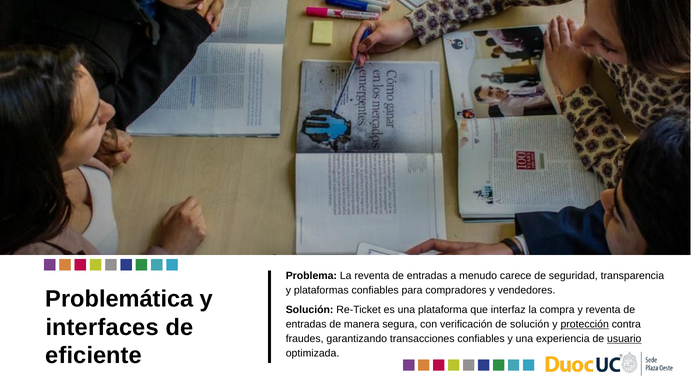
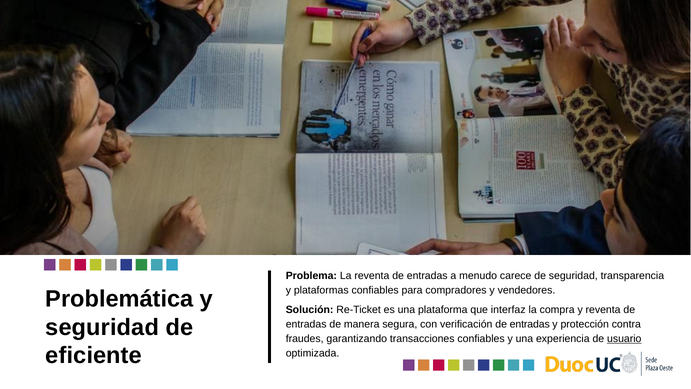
interfaces at (102, 327): interfaces -> seguridad
verificación de solución: solución -> entradas
protección underline: present -> none
